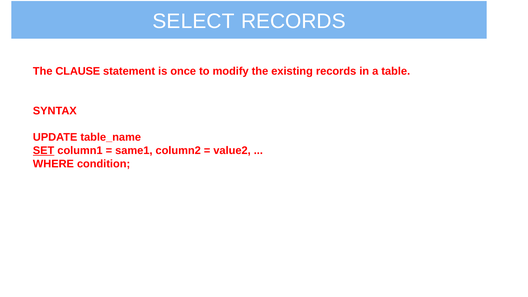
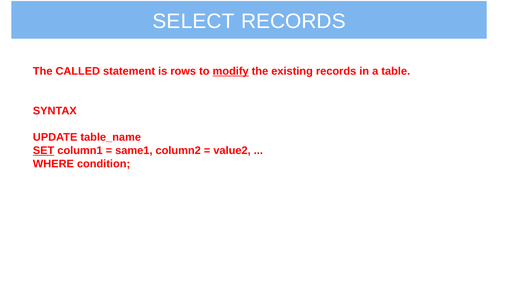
CLAUSE: CLAUSE -> CALLED
once: once -> rows
modify underline: none -> present
